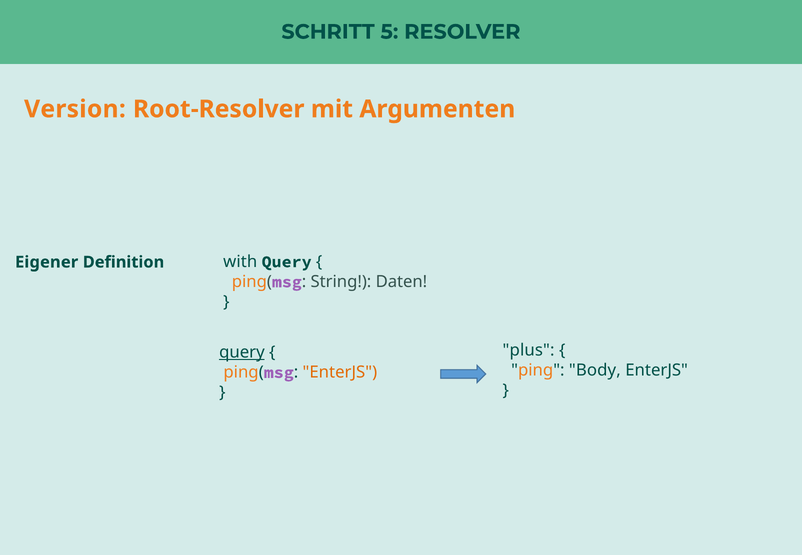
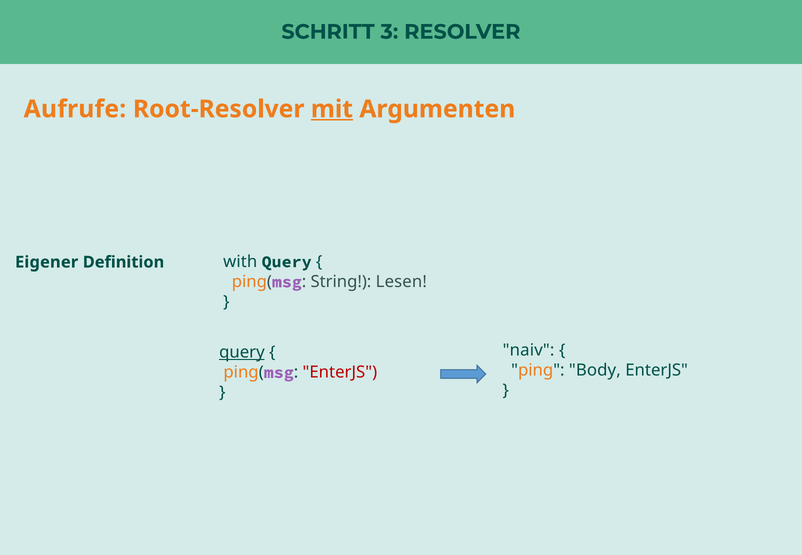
5: 5 -> 3
Version: Version -> Aufrufe
mit underline: none -> present
Daten: Daten -> Lesen
plus: plus -> naiv
EnterJS at (340, 373) colour: orange -> red
